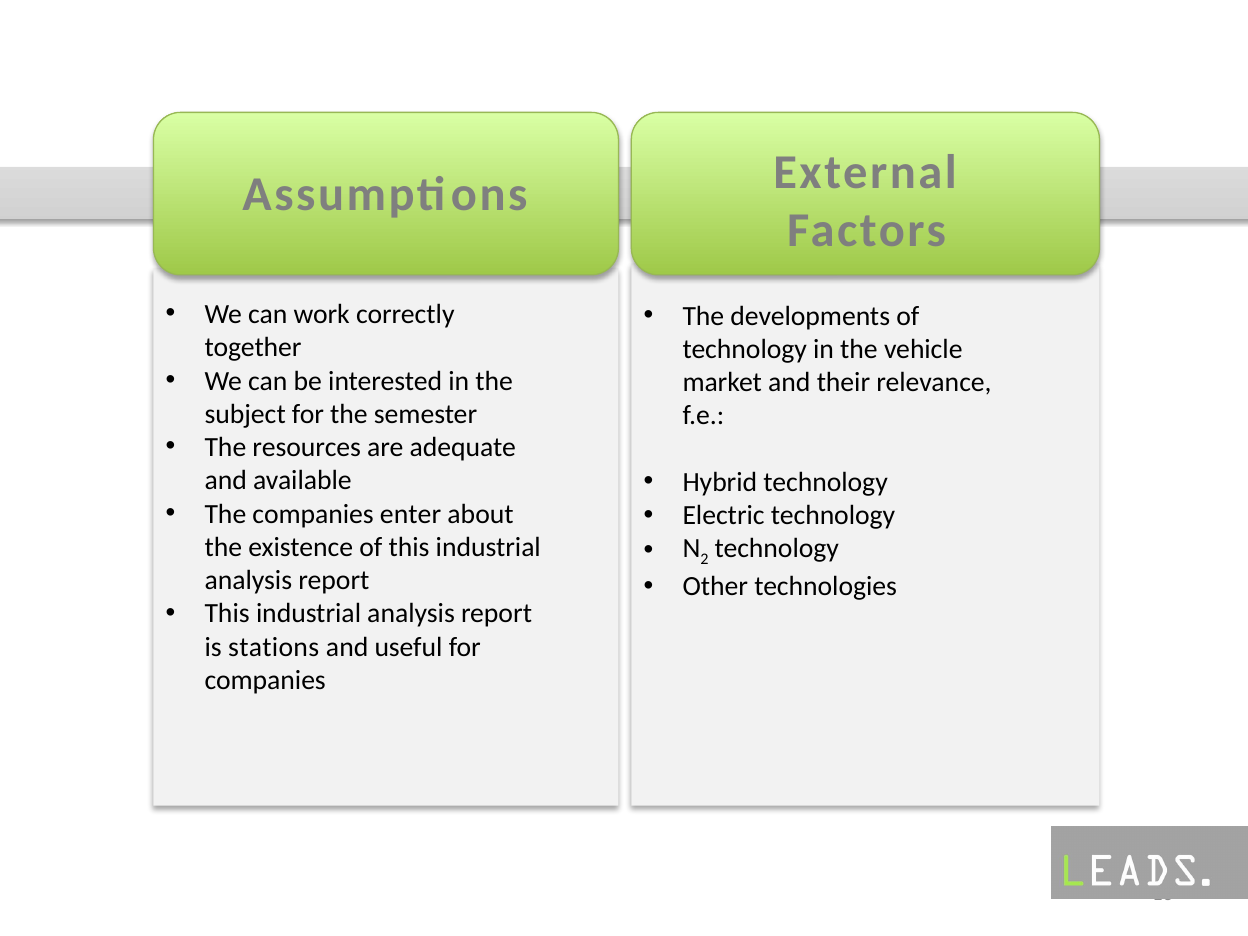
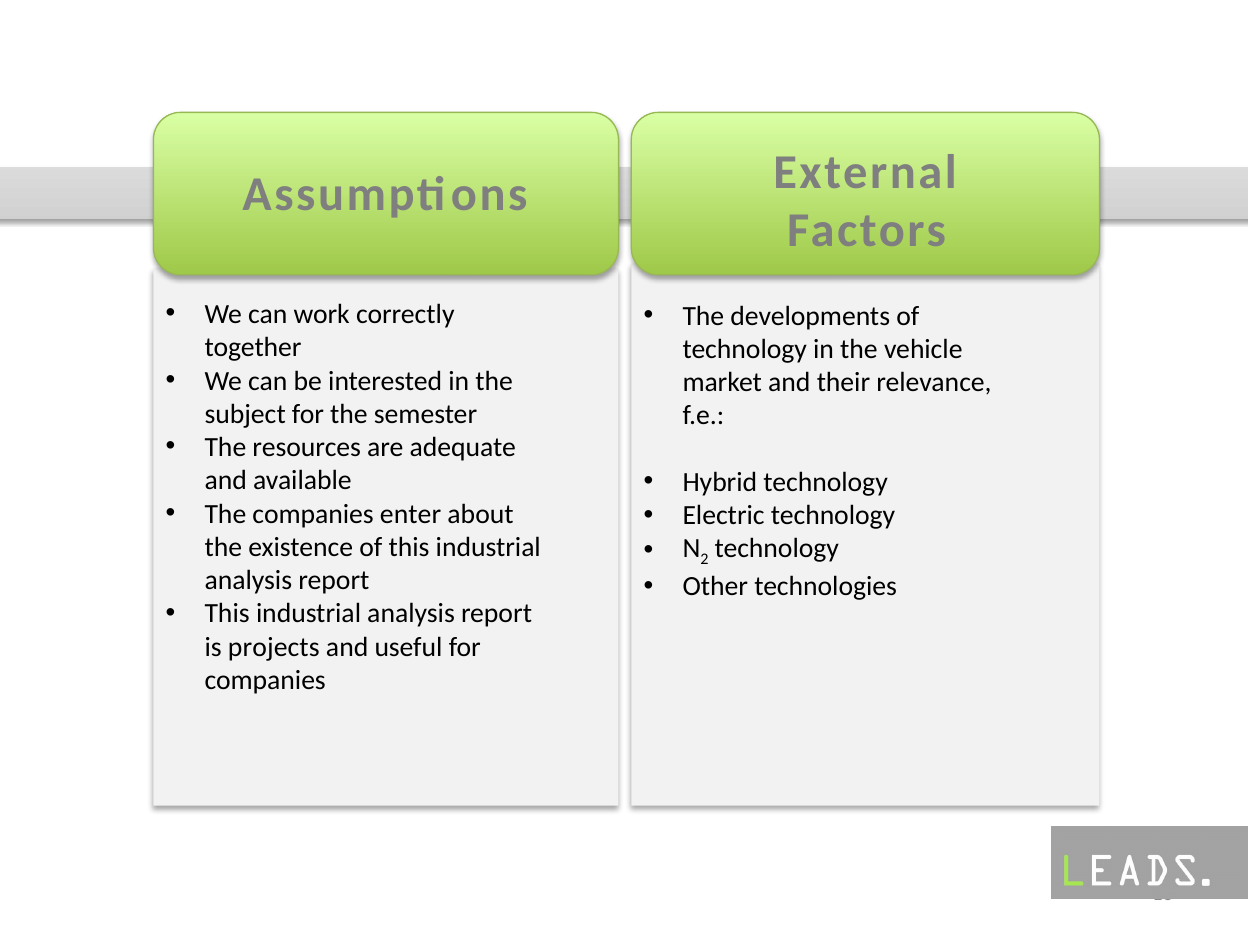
stations: stations -> projects
